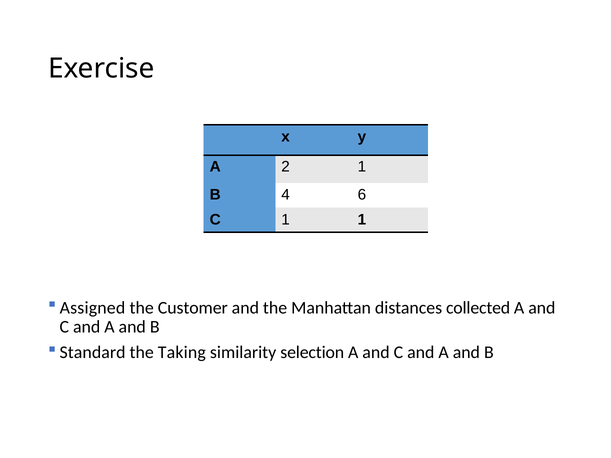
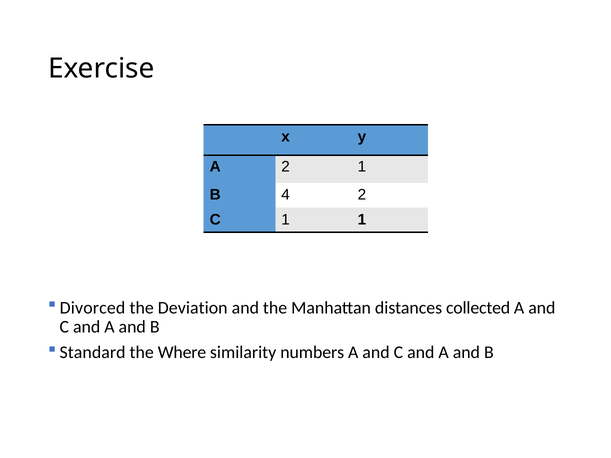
4 6: 6 -> 2
Assigned: Assigned -> Divorced
Customer: Customer -> Deviation
Taking: Taking -> Where
selection: selection -> numbers
